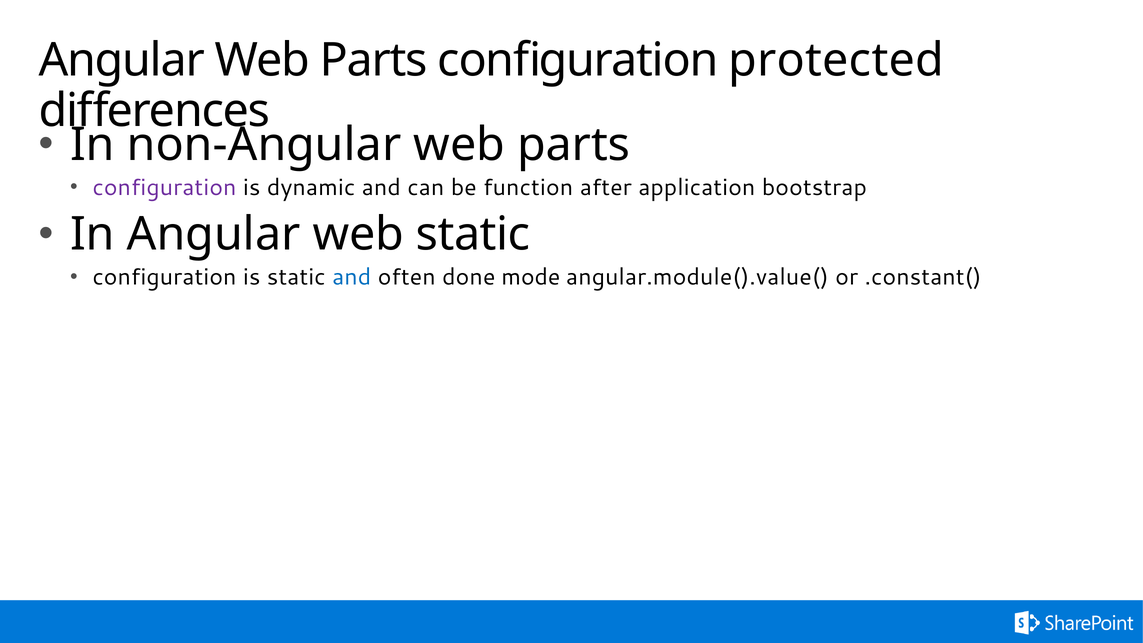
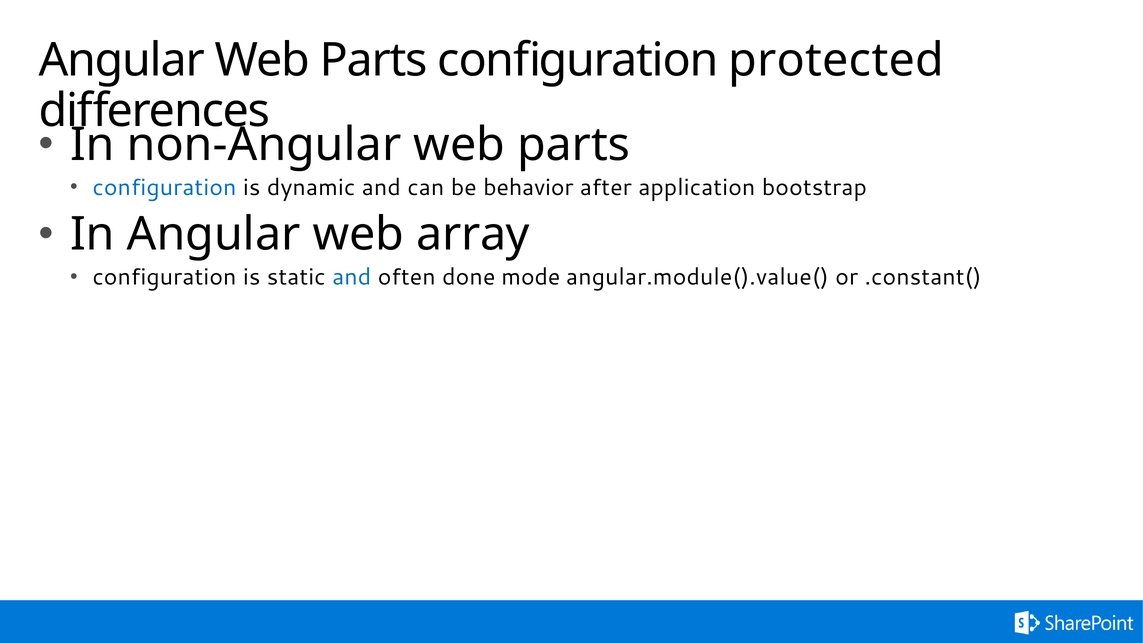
configuration at (164, 187) colour: purple -> blue
function: function -> behavior
web static: static -> array
